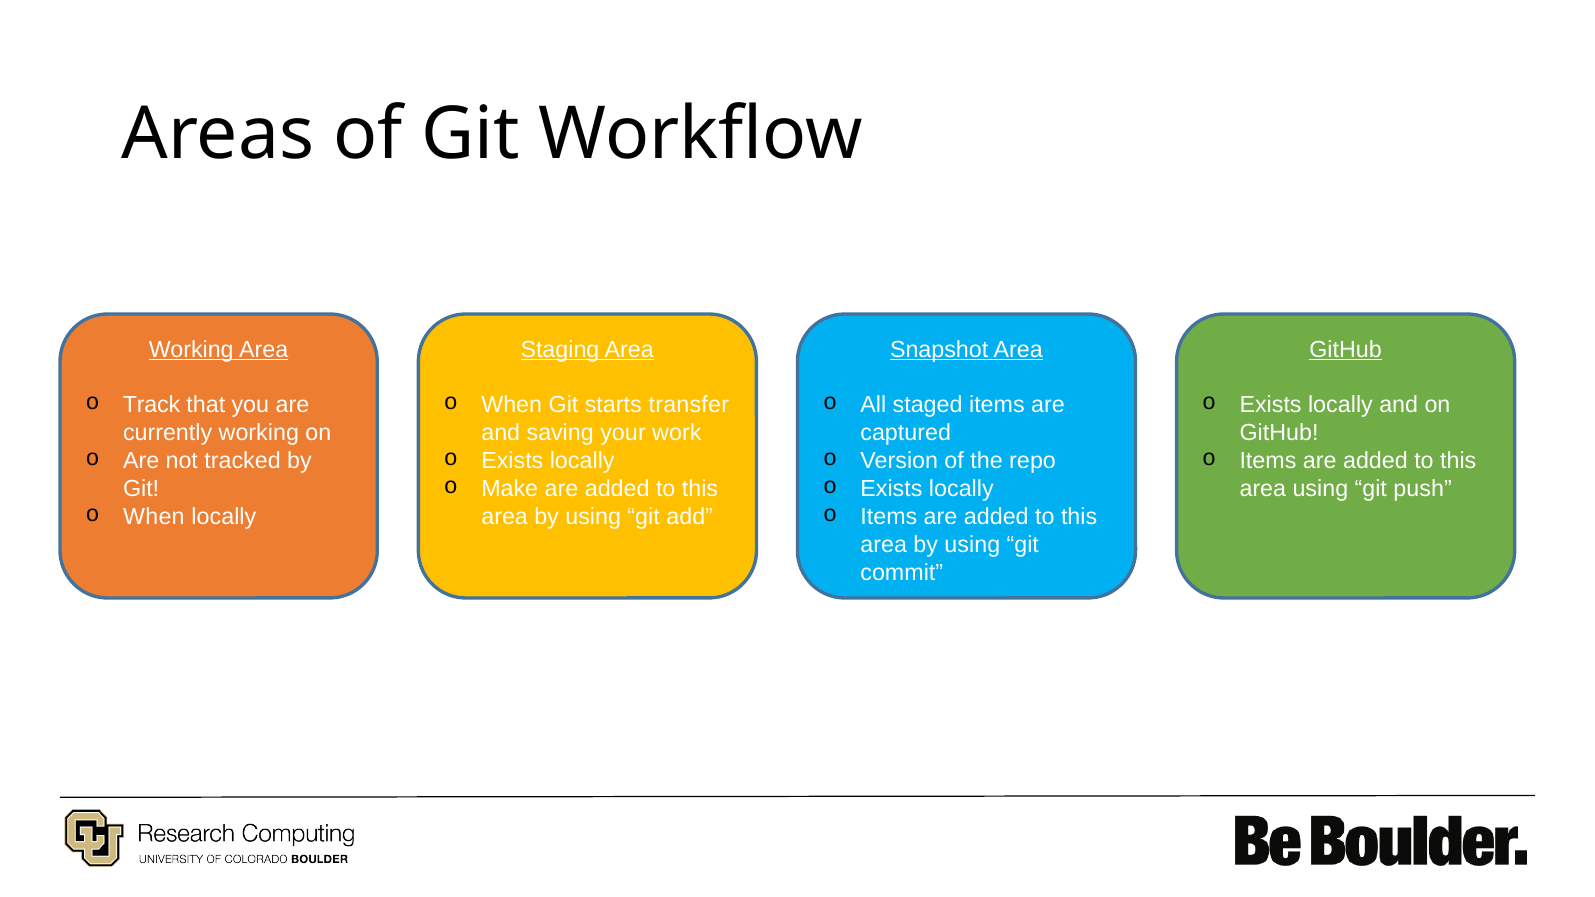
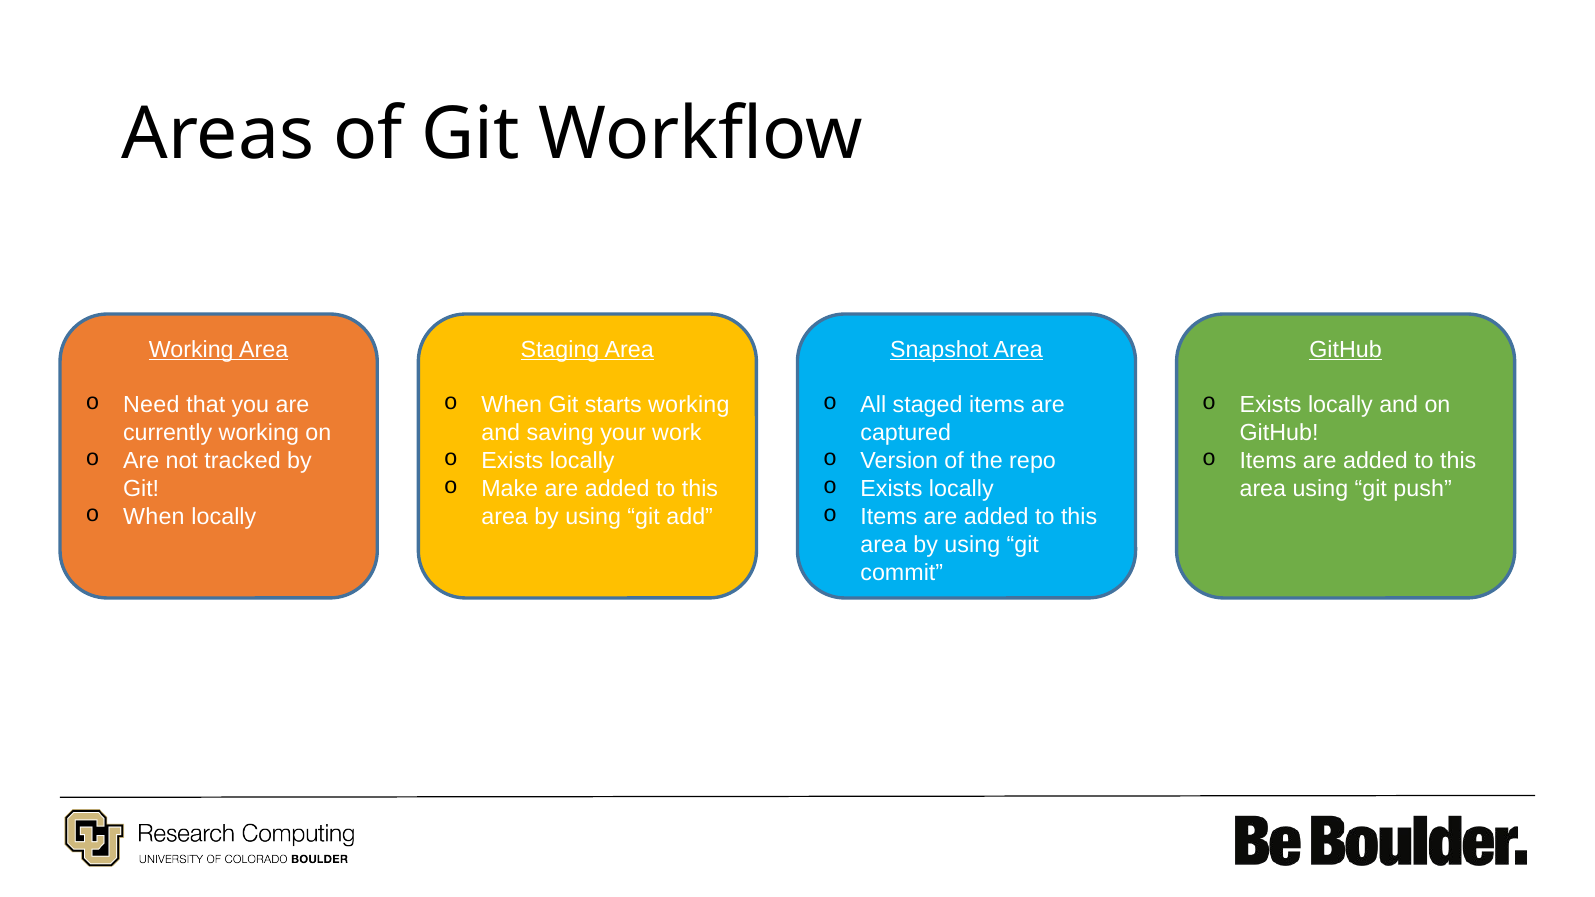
Track: Track -> Need
starts transfer: transfer -> working
